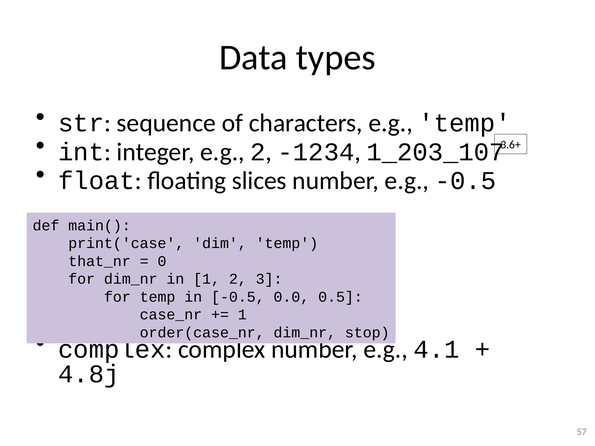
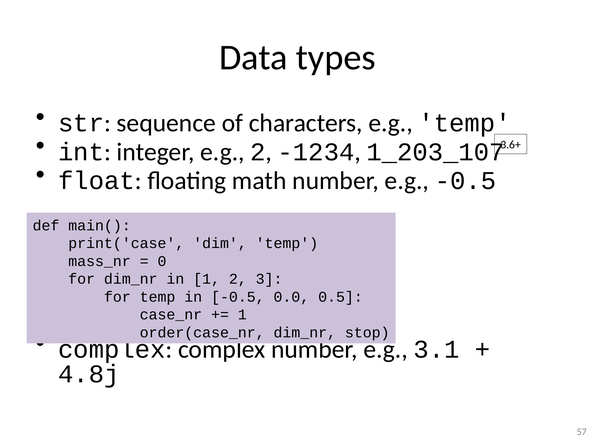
slices: slices -> math
that_nr: that_nr -> mass_nr
4.1: 4.1 -> 3.1
